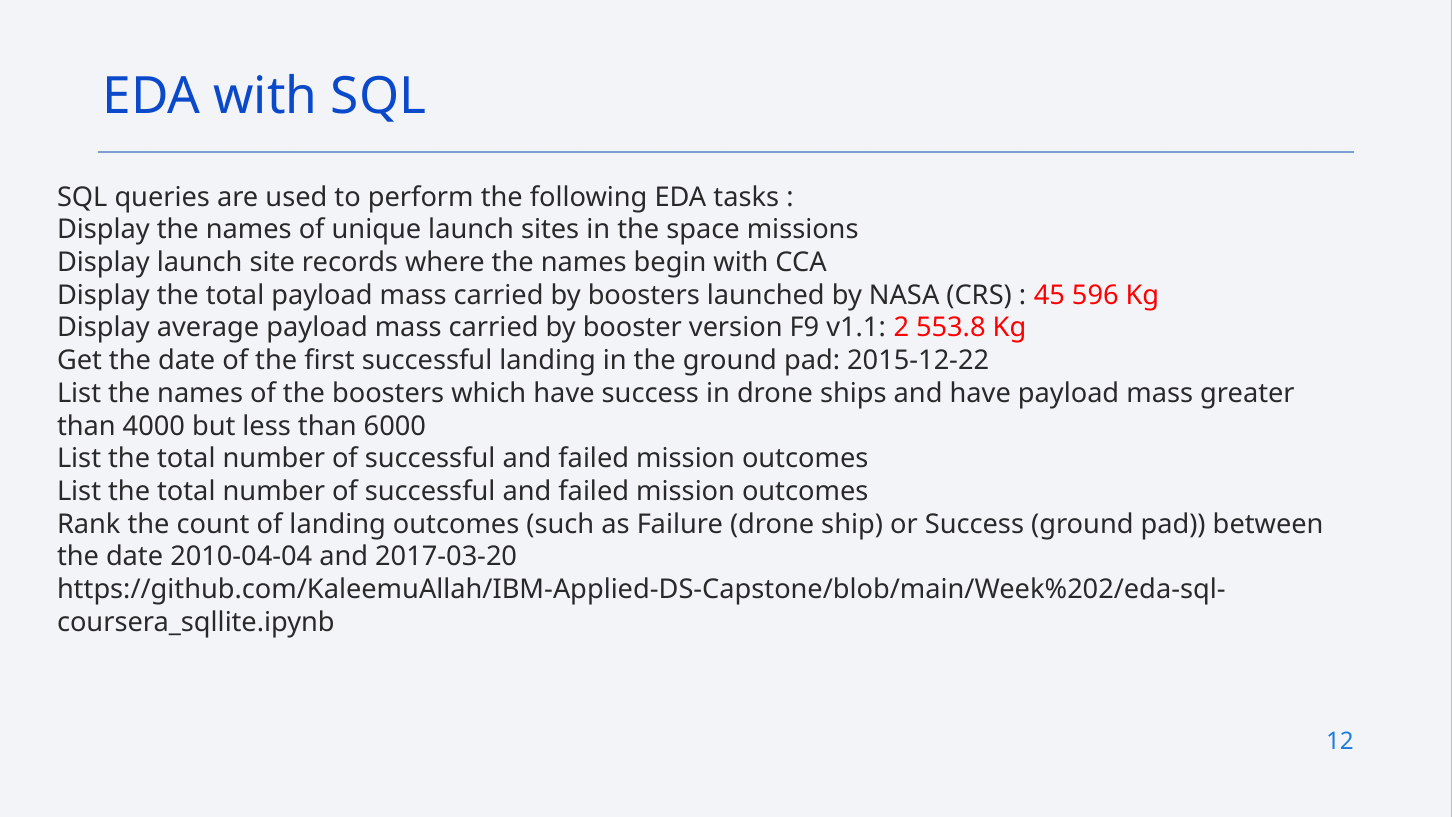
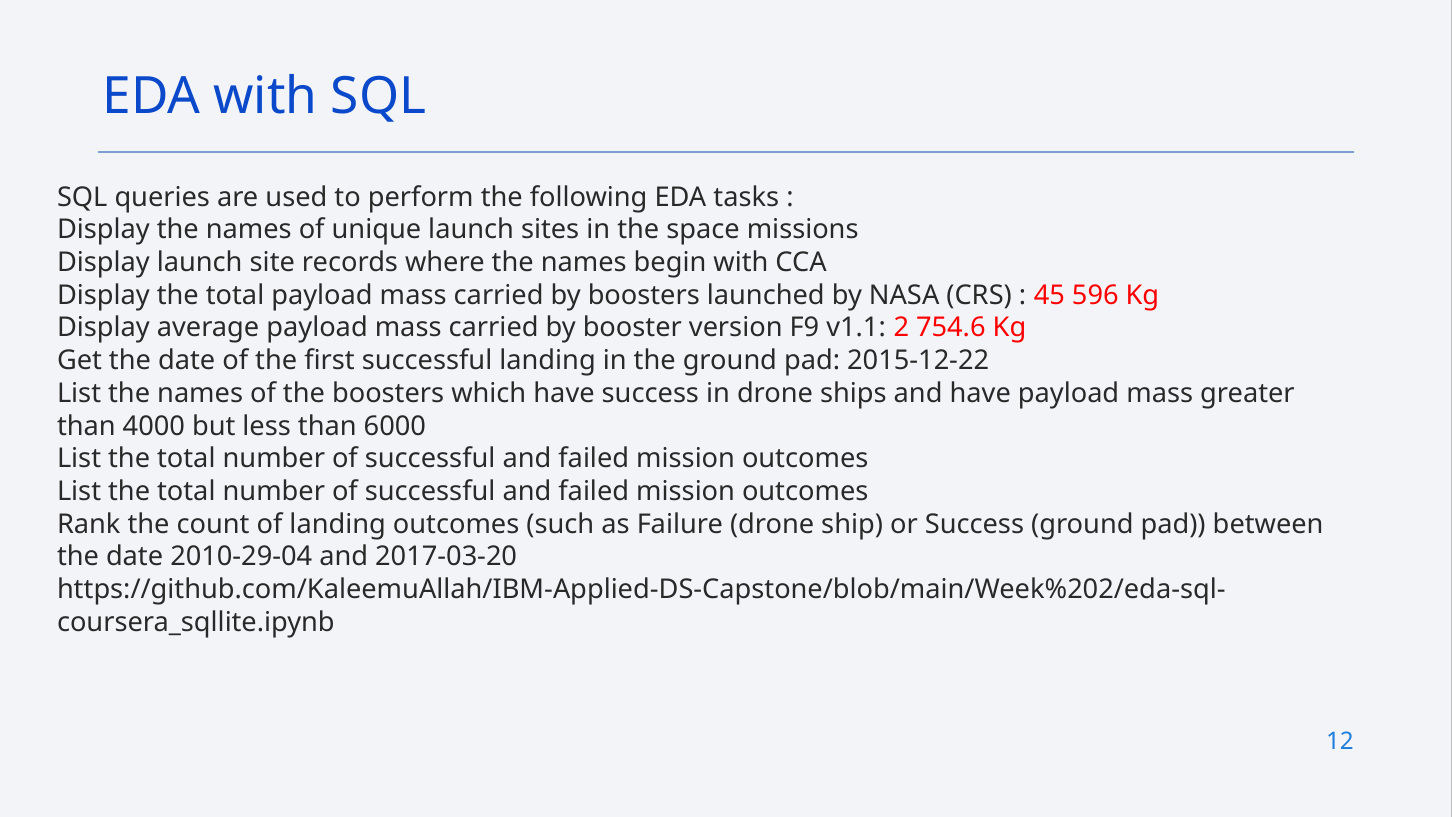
553.8: 553.8 -> 754.6
2010-04-04: 2010-04-04 -> 2010-29-04
